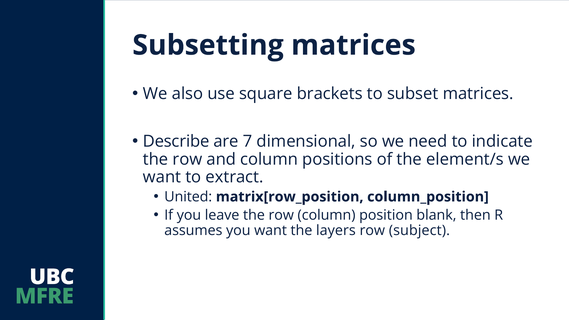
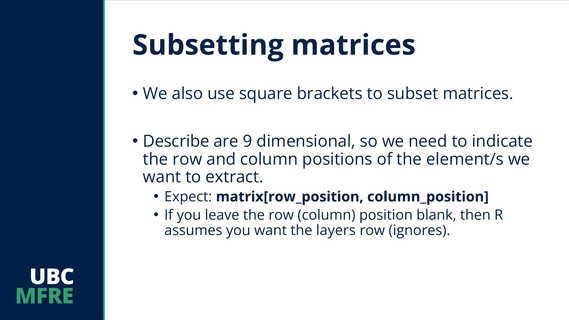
7: 7 -> 9
United: United -> Expect
subject: subject -> ignores
